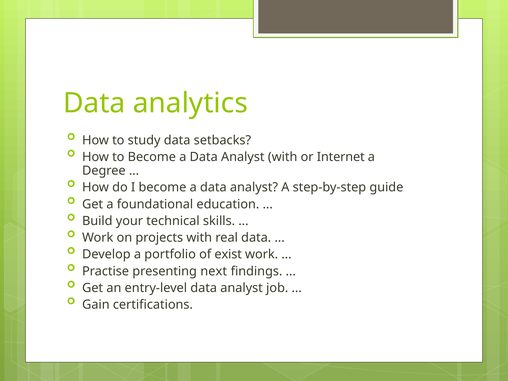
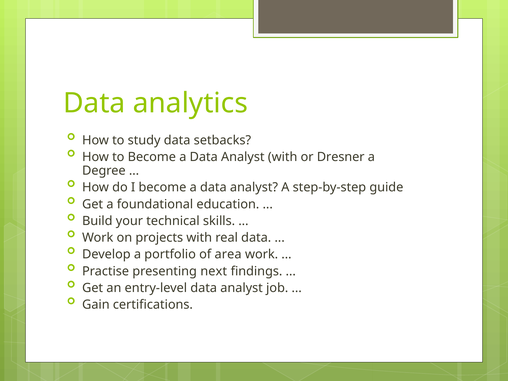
Internet: Internet -> Dresner
exist: exist -> area
